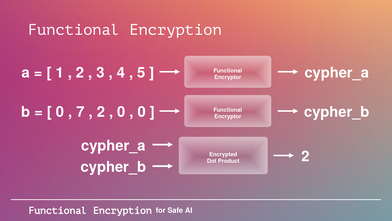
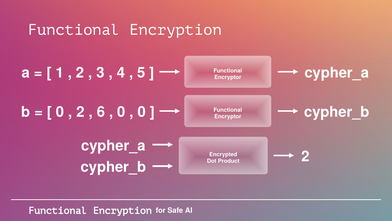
7 at (80, 112): 7 -> 2
2 at (101, 112): 2 -> 6
